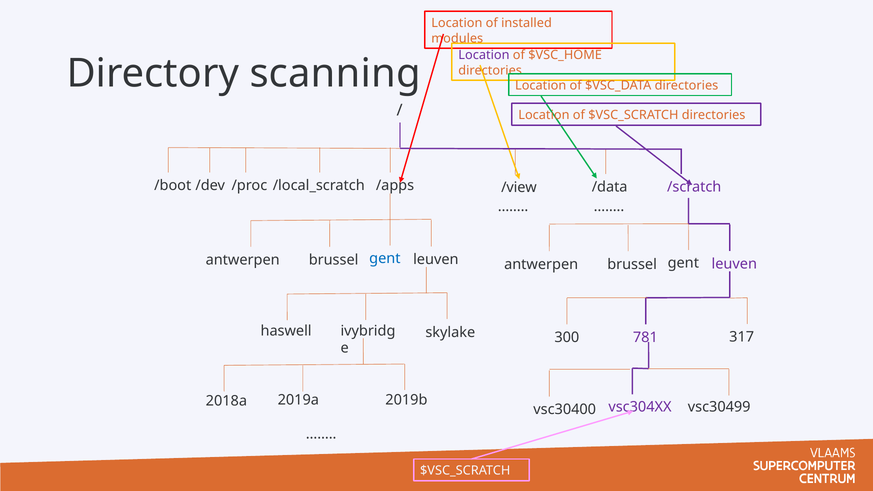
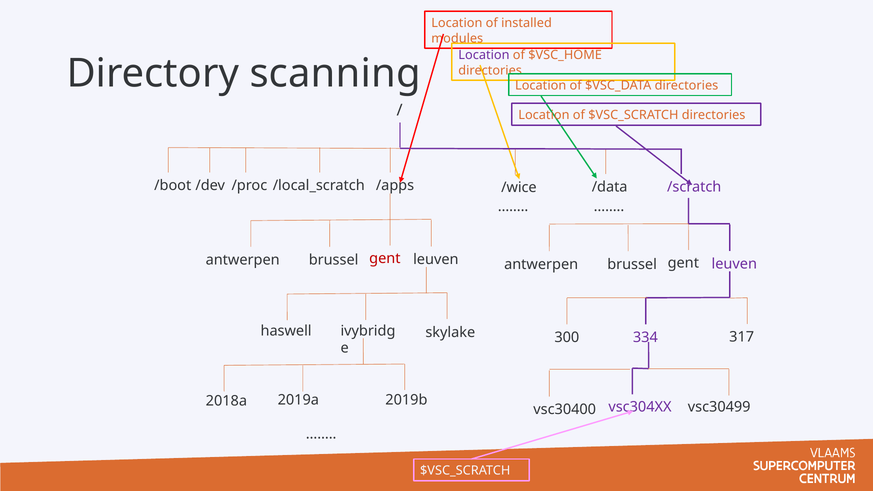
/view: /view -> /wice
gent at (385, 258) colour: blue -> red
781: 781 -> 334
